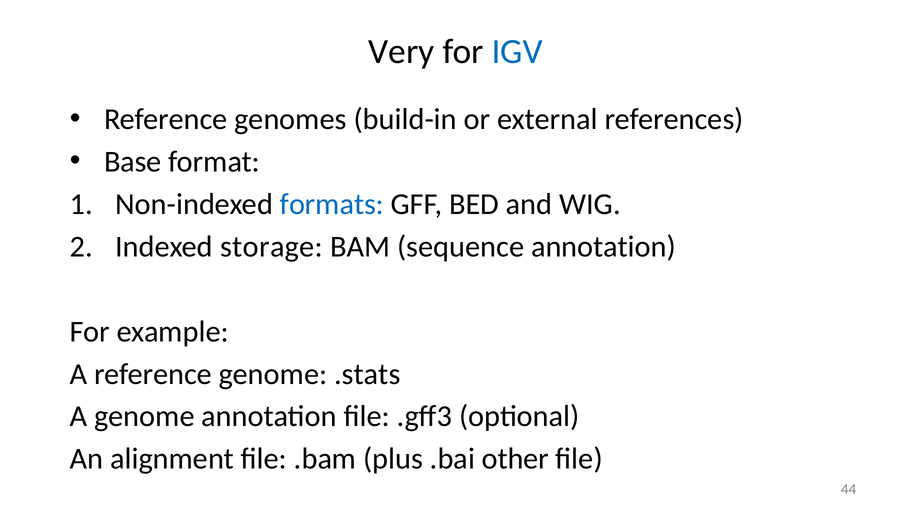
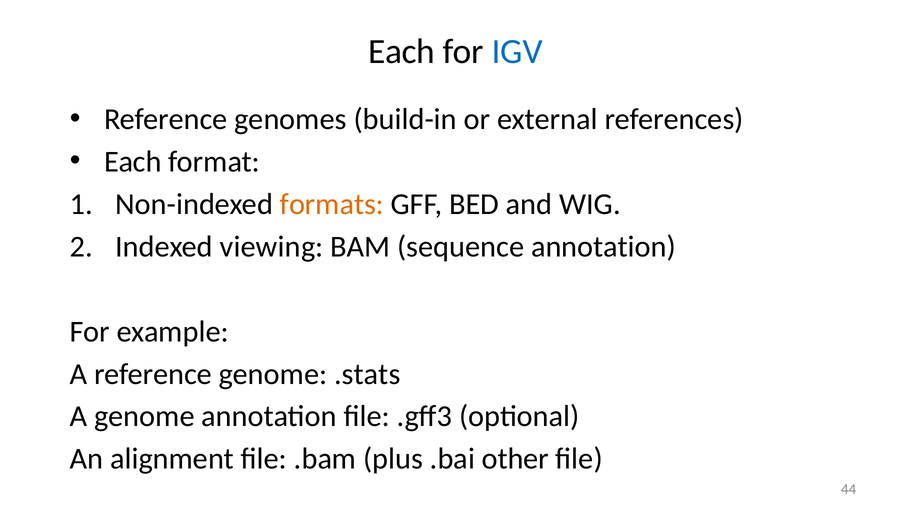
Very at (401, 52): Very -> Each
Base at (133, 162): Base -> Each
formats colour: blue -> orange
storage: storage -> viewing
